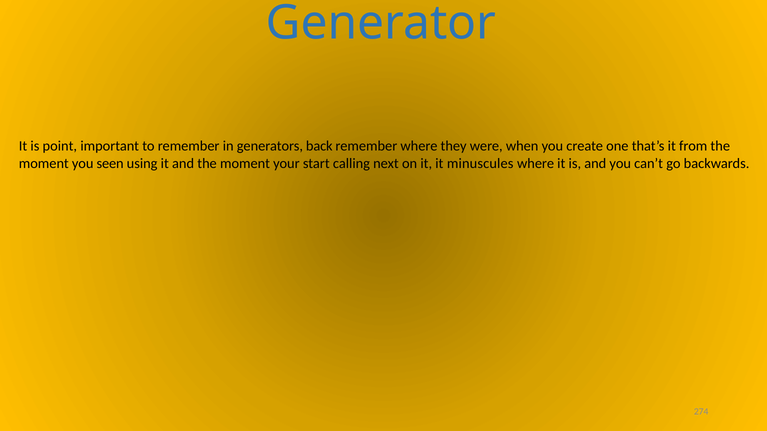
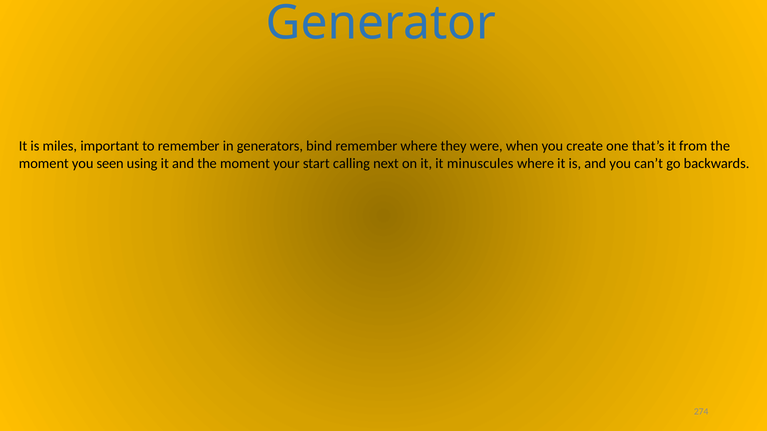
point: point -> miles
back: back -> bind
